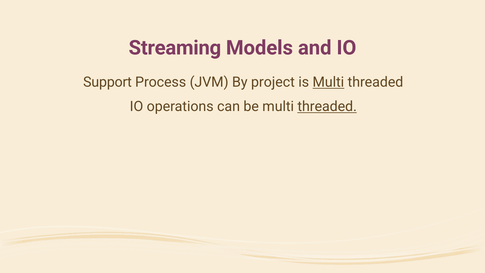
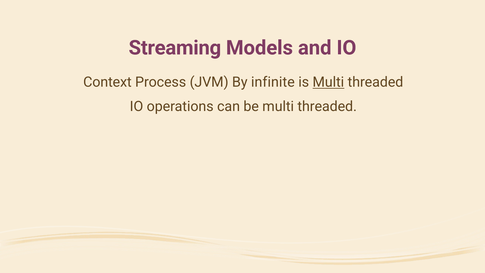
Support: Support -> Context
project: project -> infinite
threaded at (327, 107) underline: present -> none
